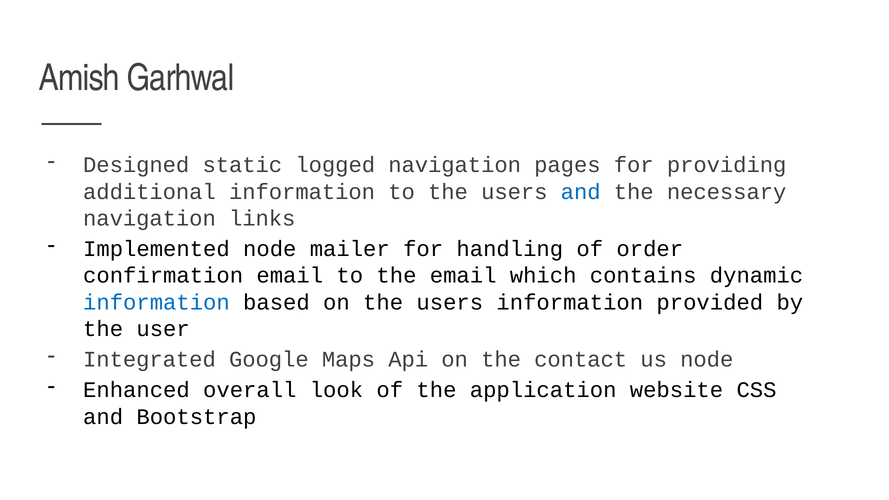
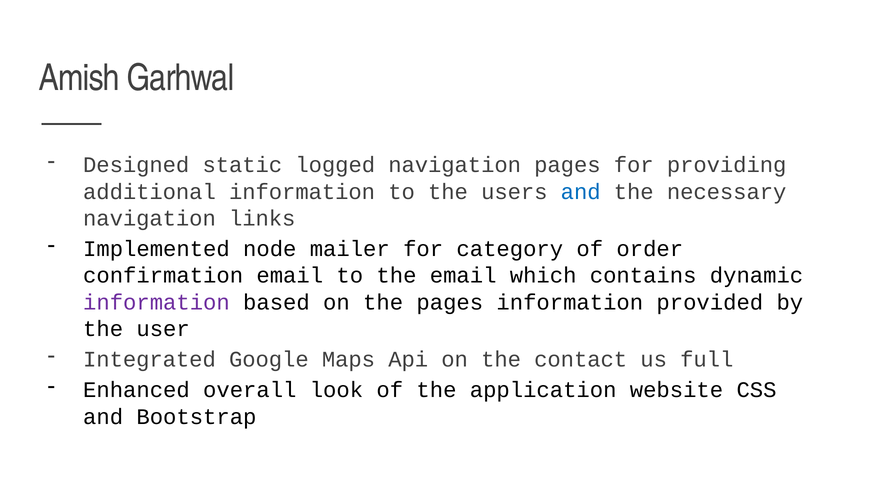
handling: handling -> category
information at (156, 302) colour: blue -> purple
on the users: users -> pages
us node: node -> full
